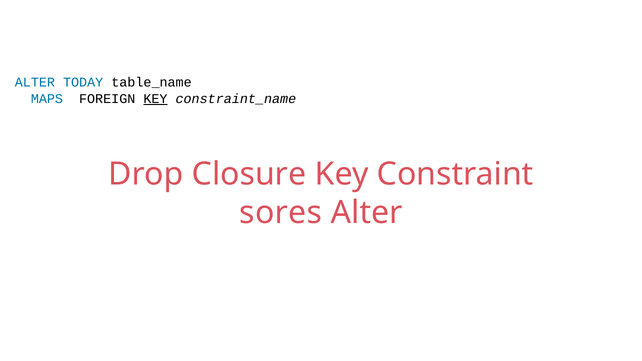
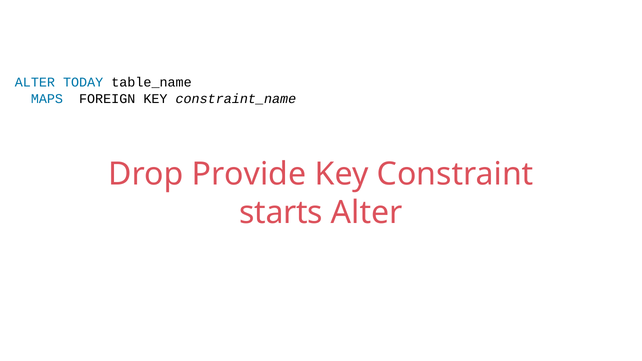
KEY at (155, 99) underline: present -> none
Closure: Closure -> Provide
sores: sores -> starts
